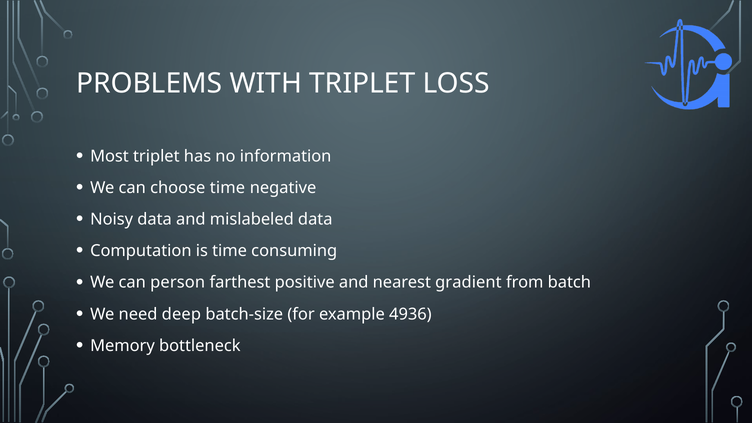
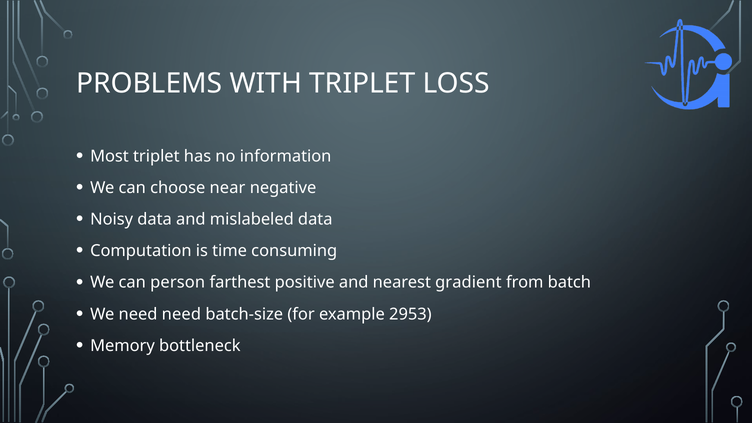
choose time: time -> near
need deep: deep -> need
4936: 4936 -> 2953
